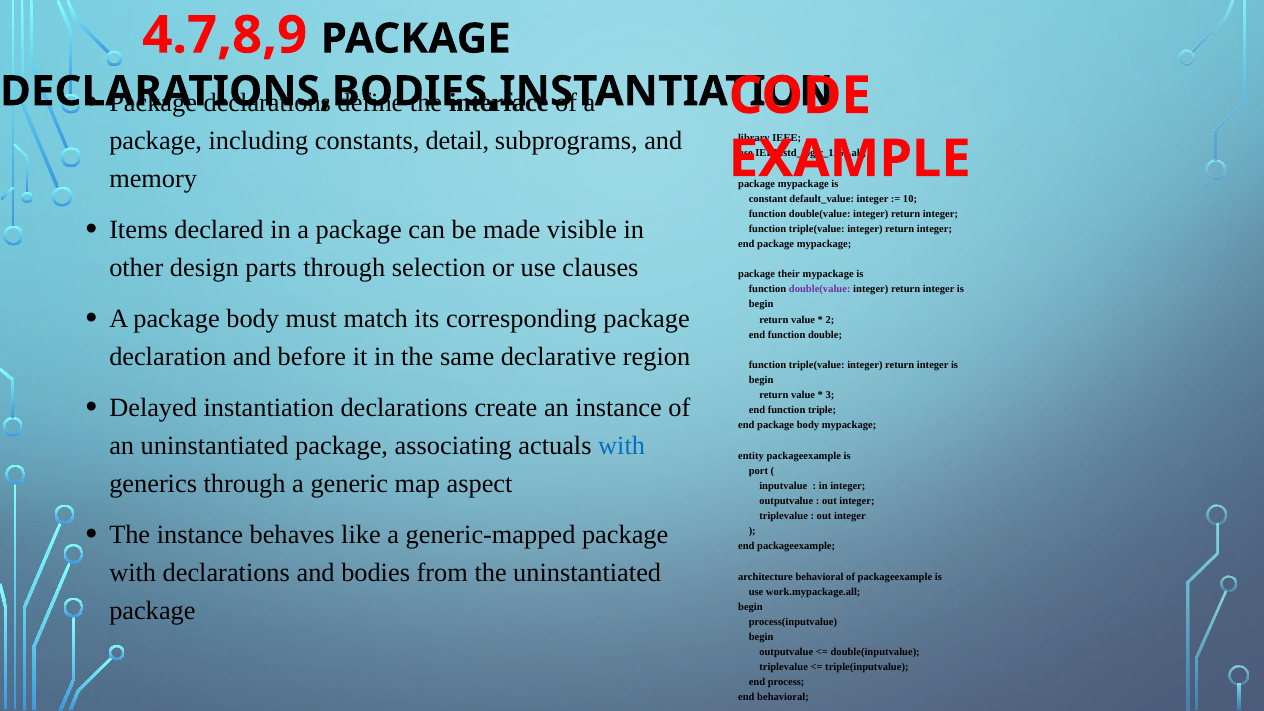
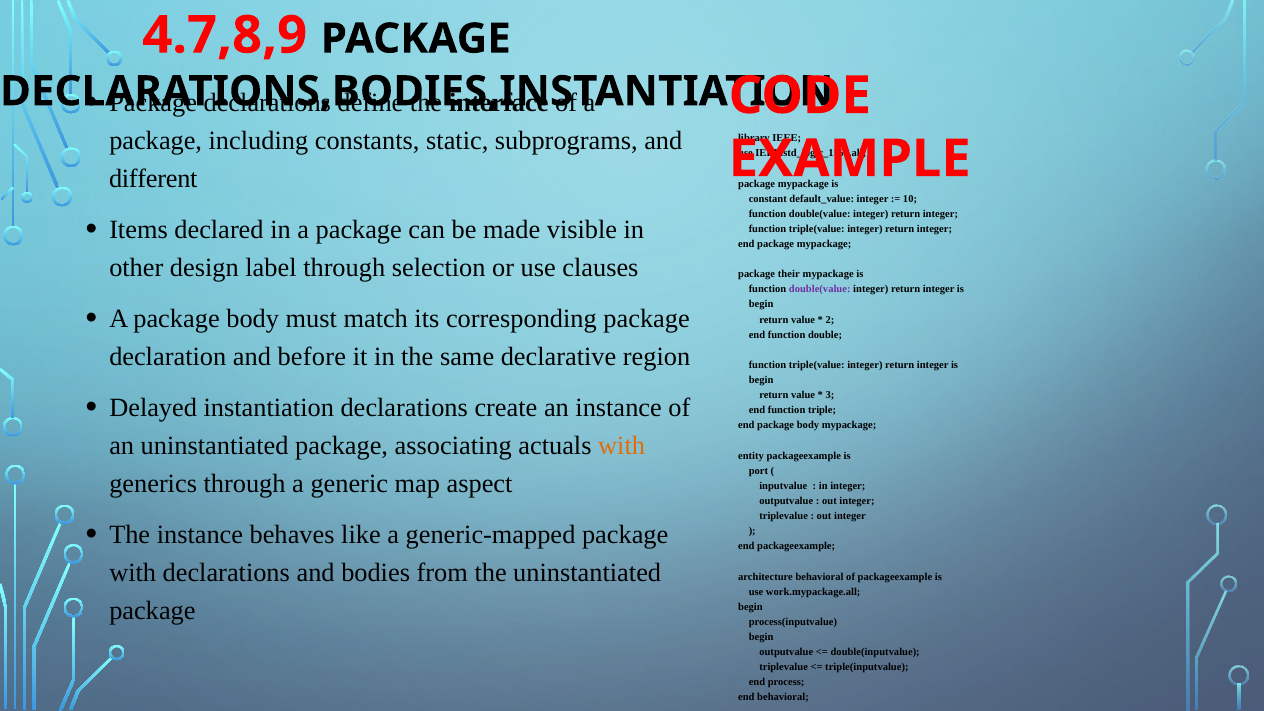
detail: detail -> static
memory: memory -> different
parts: parts -> label
with at (622, 446) colour: blue -> orange
